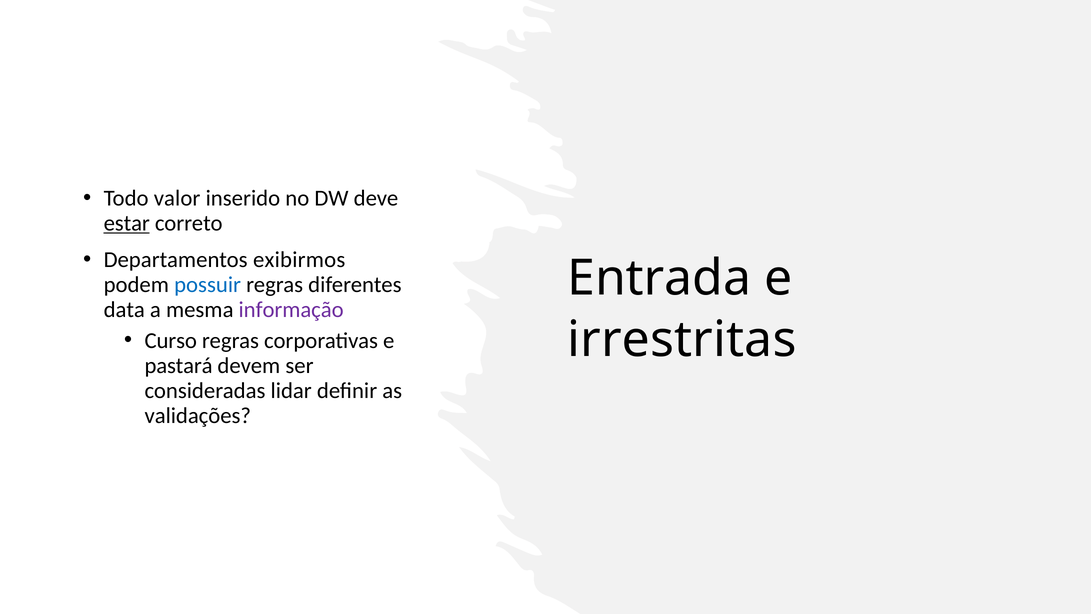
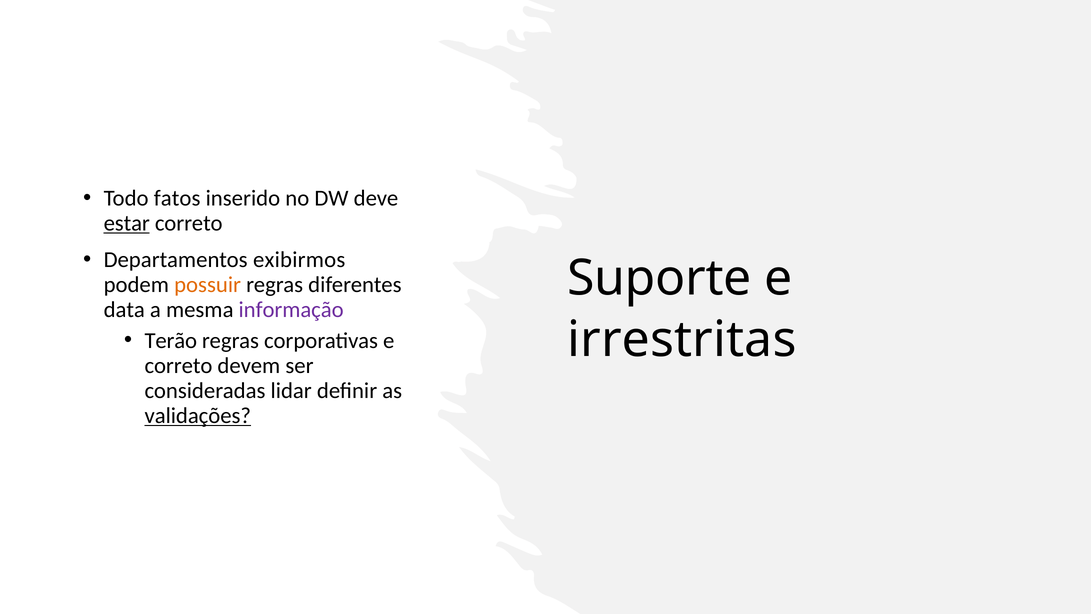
valor: valor -> fatos
Entrada: Entrada -> Suporte
possuir colour: blue -> orange
Curso: Curso -> Terão
pastará at (179, 365): pastará -> correto
validações underline: none -> present
